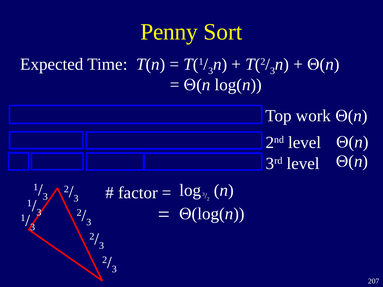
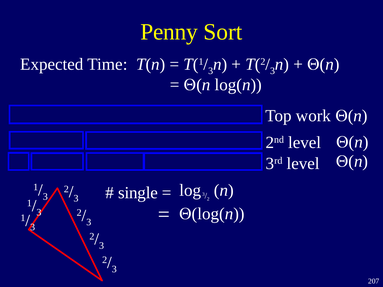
factor: factor -> single
